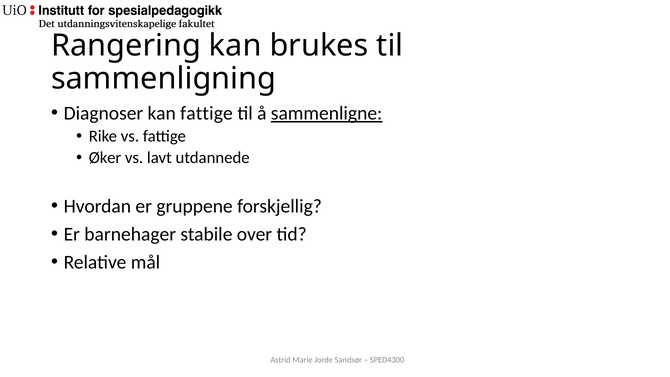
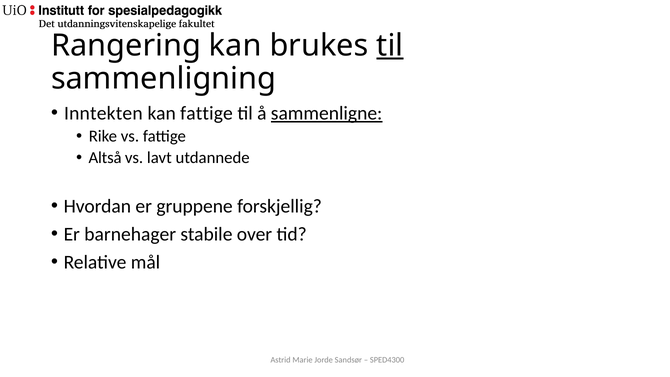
til at (390, 45) underline: none -> present
Diagnoser: Diagnoser -> Inntekten
Øker: Øker -> Altså
